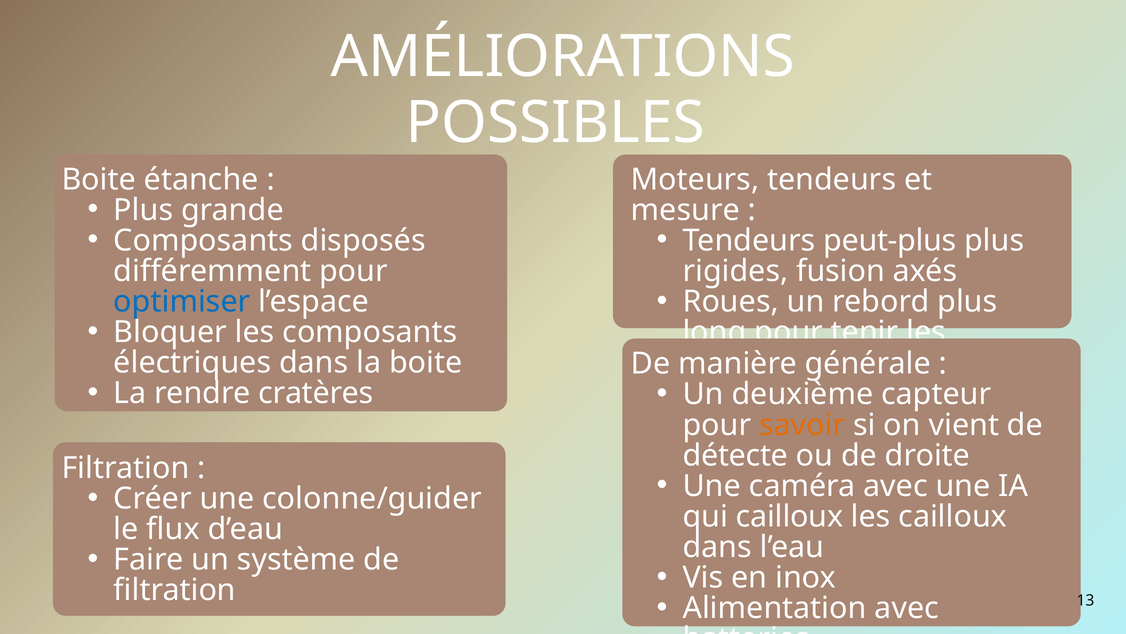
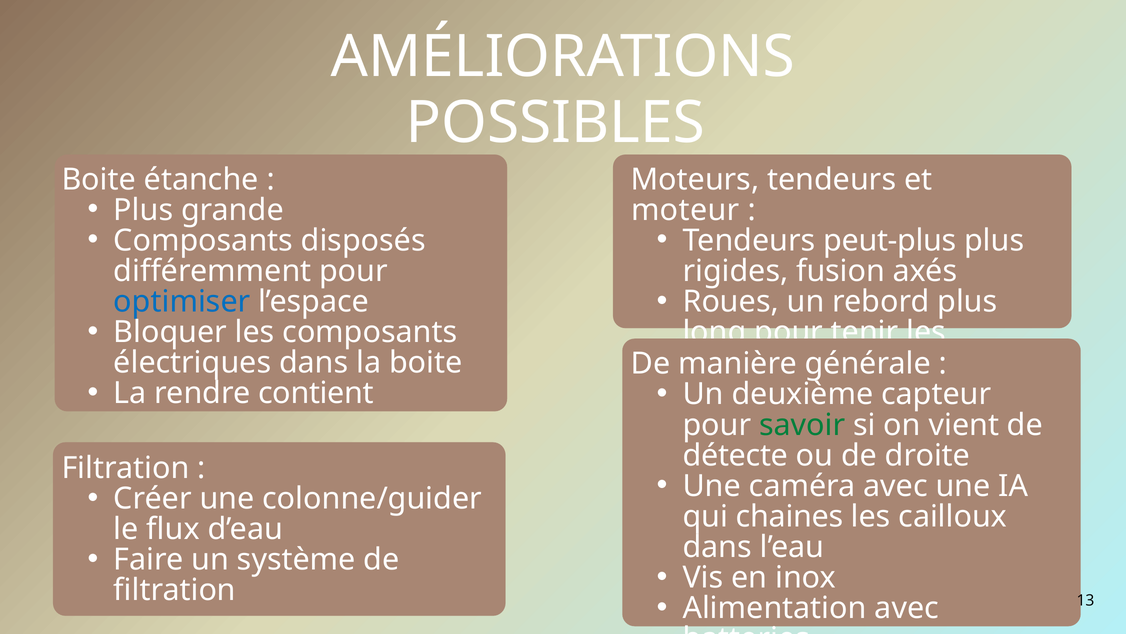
mesure: mesure -> moteur
cratères: cratères -> contient
savoir colour: orange -> green
qui cailloux: cailloux -> chaines
